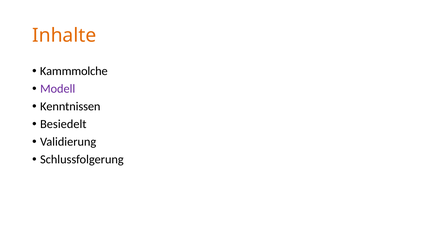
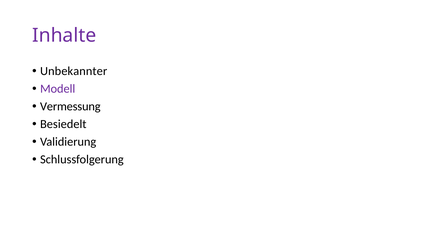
Inhalte colour: orange -> purple
Kammmolche: Kammmolche -> Unbekannter
Kenntnissen: Kenntnissen -> Vermessung
